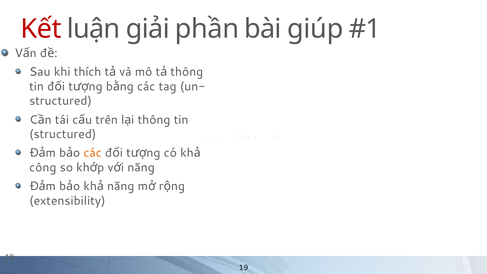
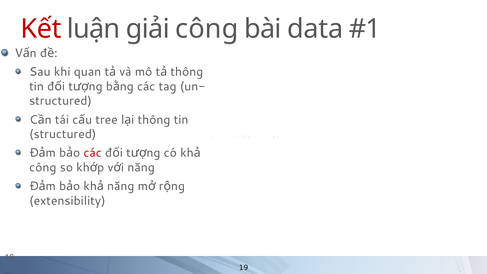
giải phần: phần -> công
giúp: giúp -> data
thích: thích -> quan
trên: trên -> tree
các at (93, 153) colour: orange -> red
